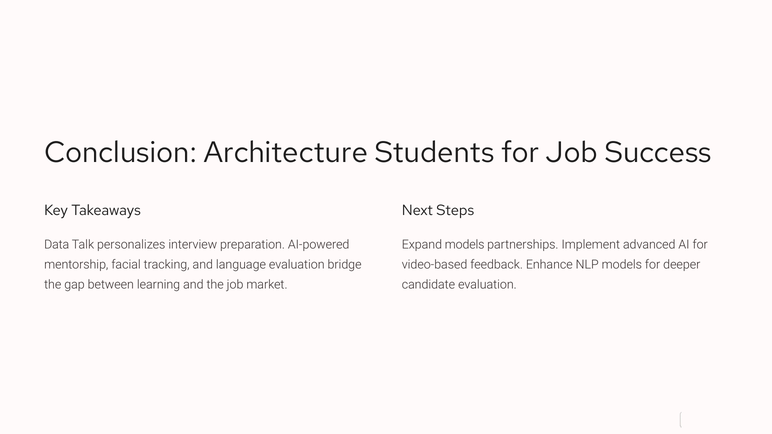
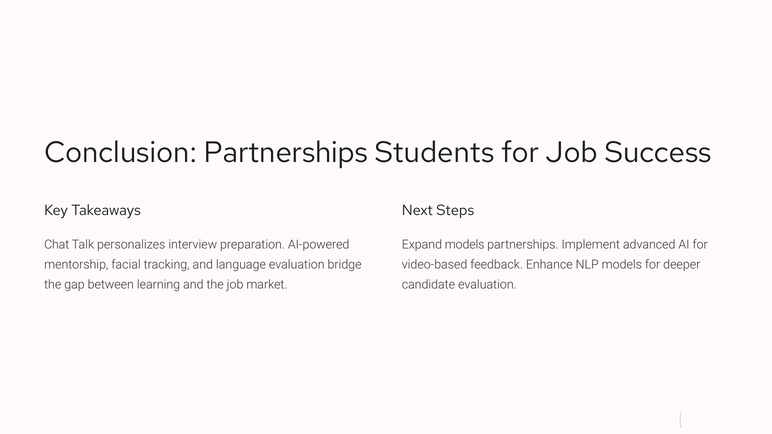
Conclusion Architecture: Architecture -> Partnerships
Data: Data -> Chat
